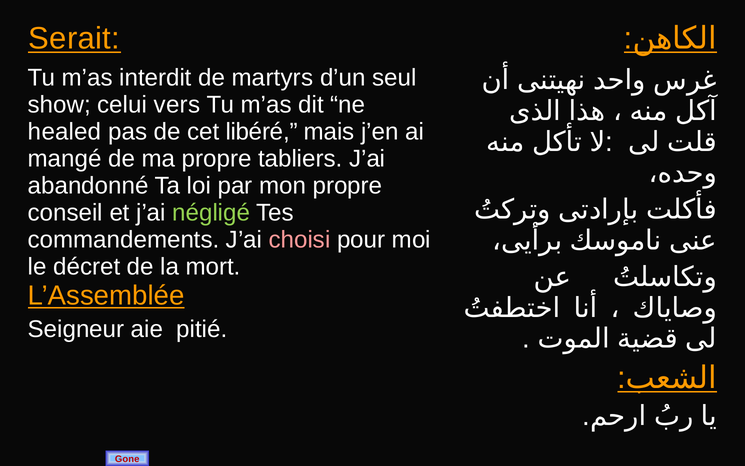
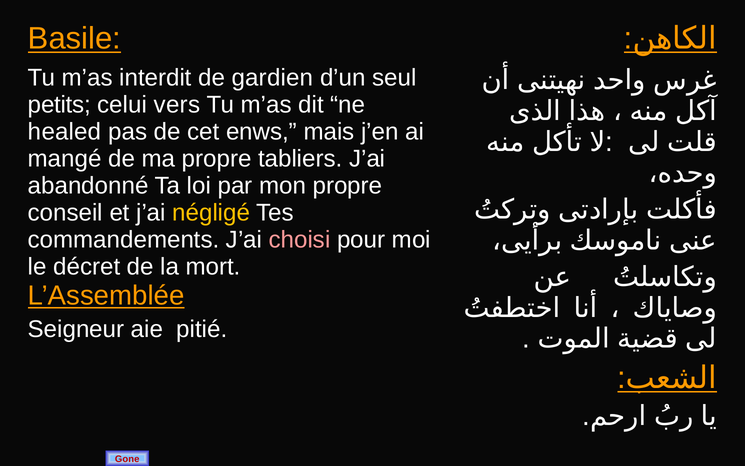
Serait: Serait -> Basile
martyrs: martyrs -> gardien
show: show -> petits
libéré: libéré -> enws
négligé colour: light green -> yellow
